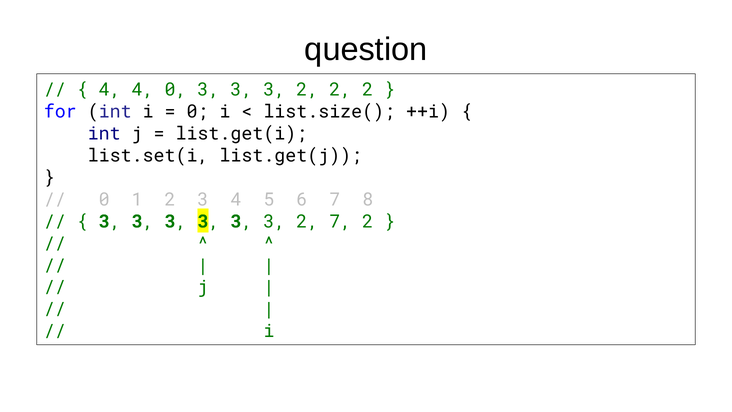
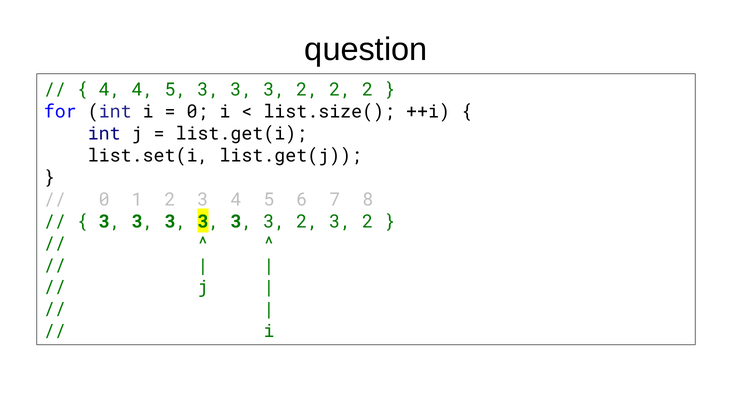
4 4 0: 0 -> 5
3 2 7: 7 -> 3
